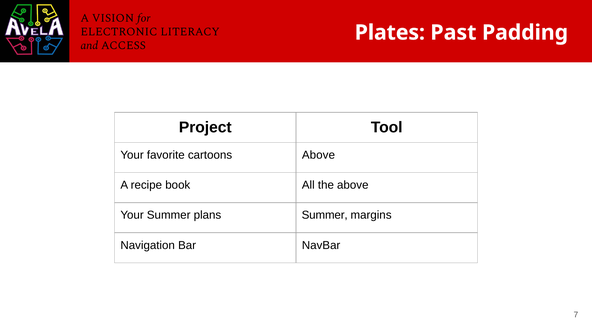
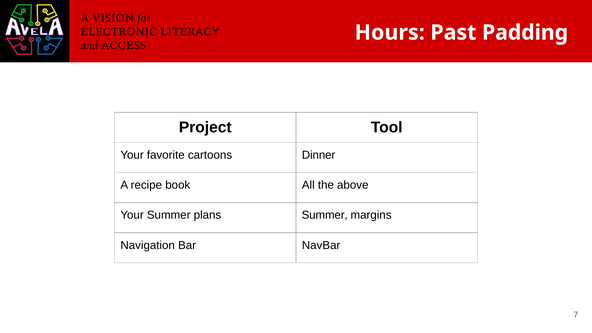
Plates: Plates -> Hours
cartoons Above: Above -> Dinner
